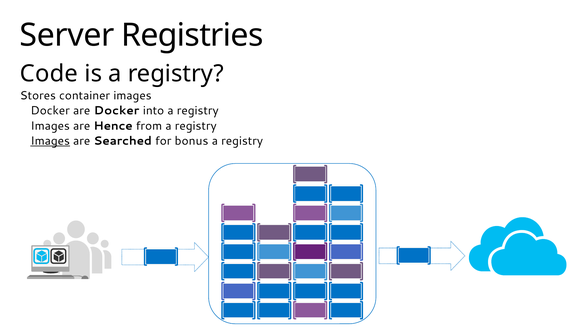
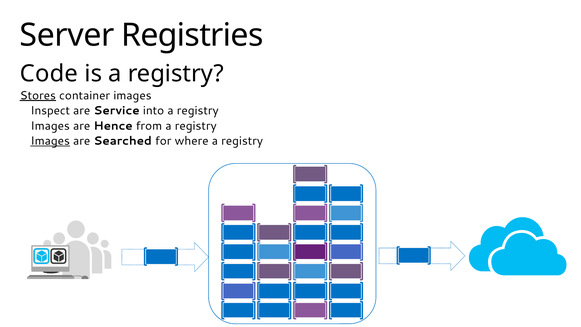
Stores underline: none -> present
Docker at (50, 111): Docker -> Inspect
are Docker: Docker -> Service
bonus: bonus -> where
